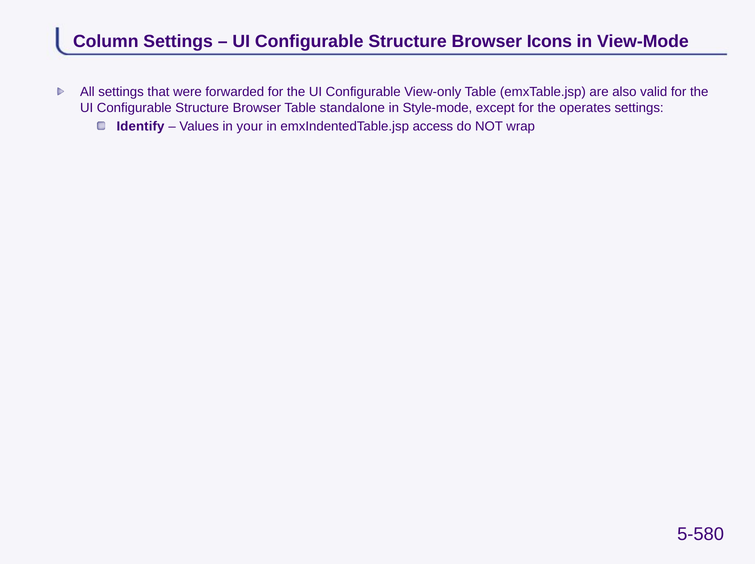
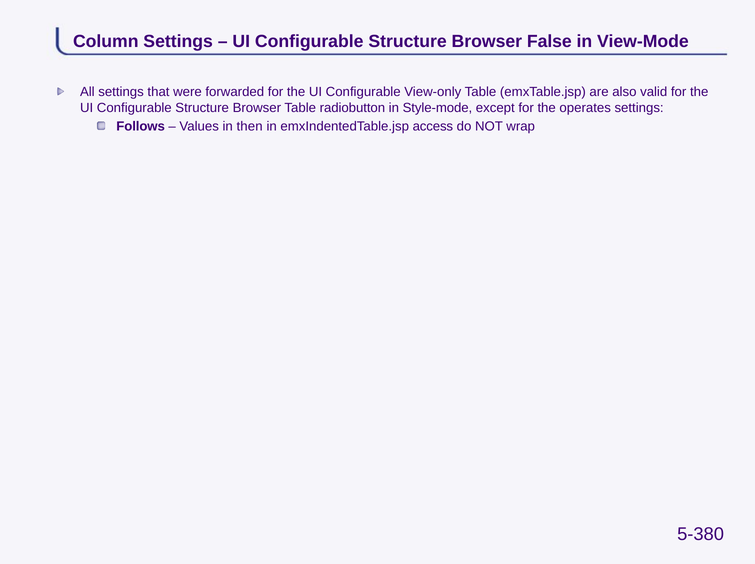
Icons: Icons -> False
standalone: standalone -> radiobutton
Identify: Identify -> Follows
your: your -> then
5-580: 5-580 -> 5-380
